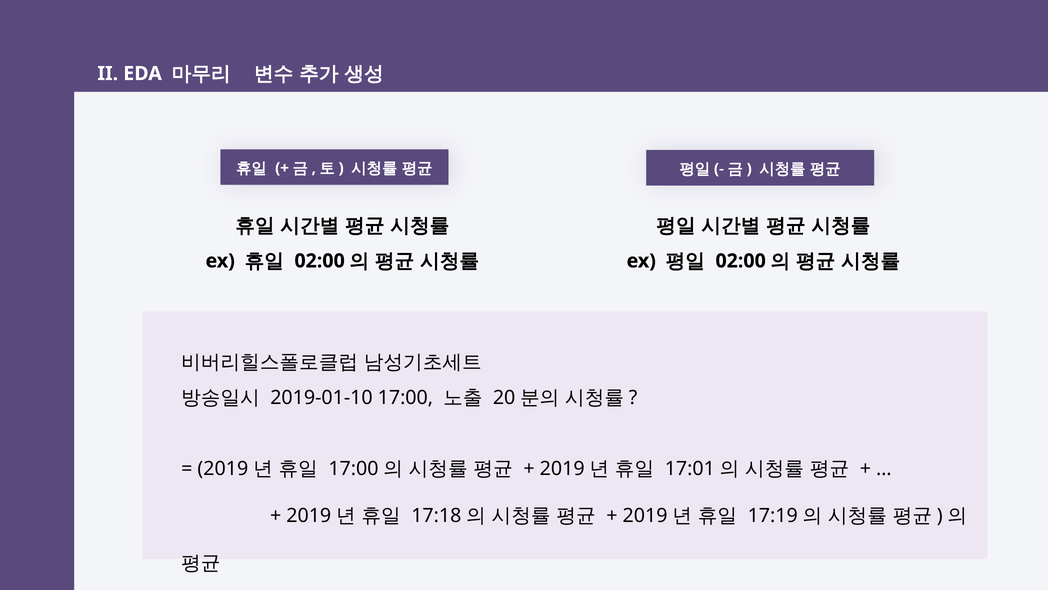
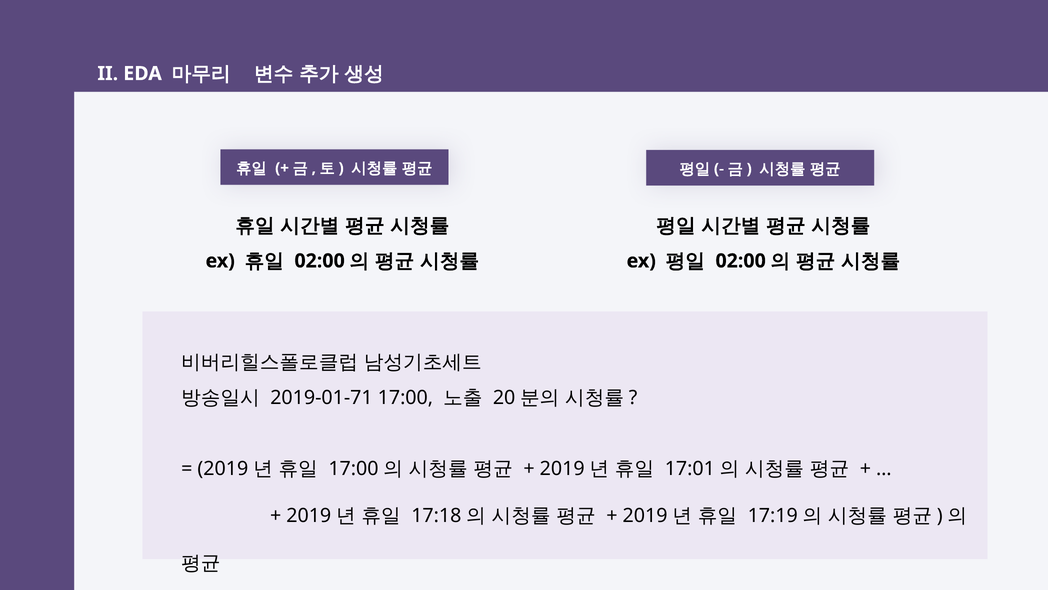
2019-01-10: 2019-01-10 -> 2019-01-71
